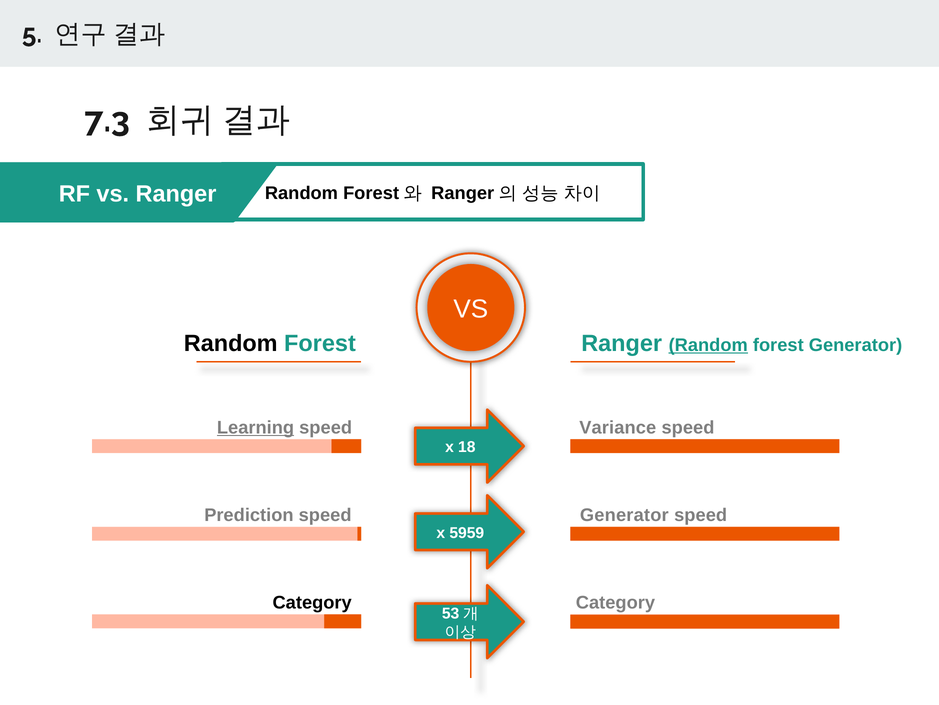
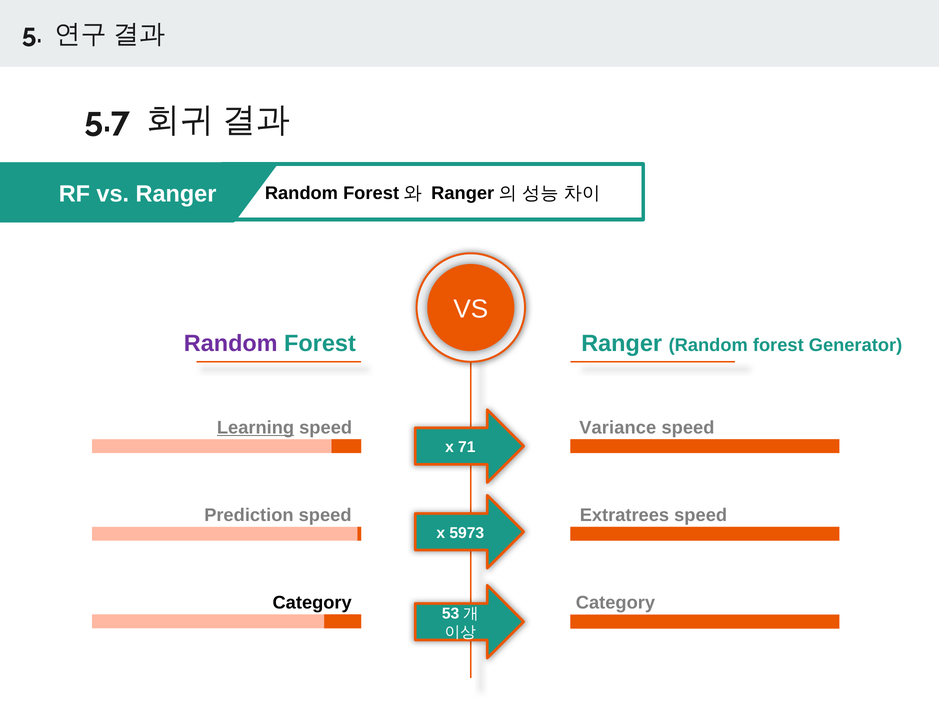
7.3: 7.3 -> 5.7
Random at (231, 343) colour: black -> purple
Random at (708, 345) underline: present -> none
18: 18 -> 71
speed Generator: Generator -> Extratrees
5959: 5959 -> 5973
